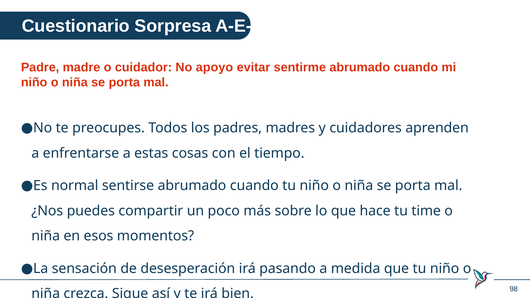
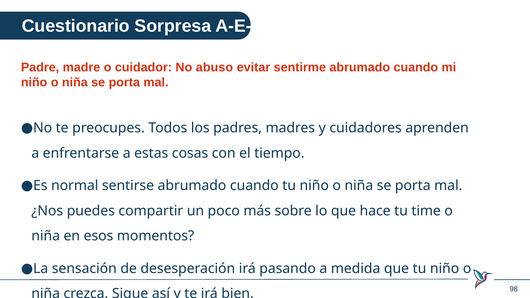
apoyo: apoyo -> abuso
